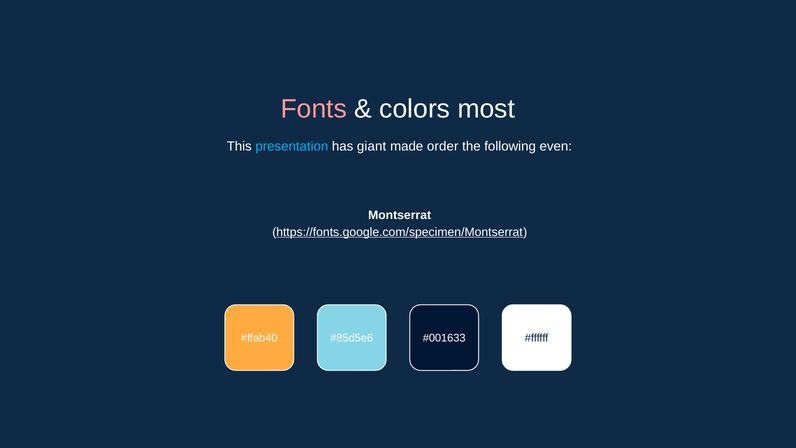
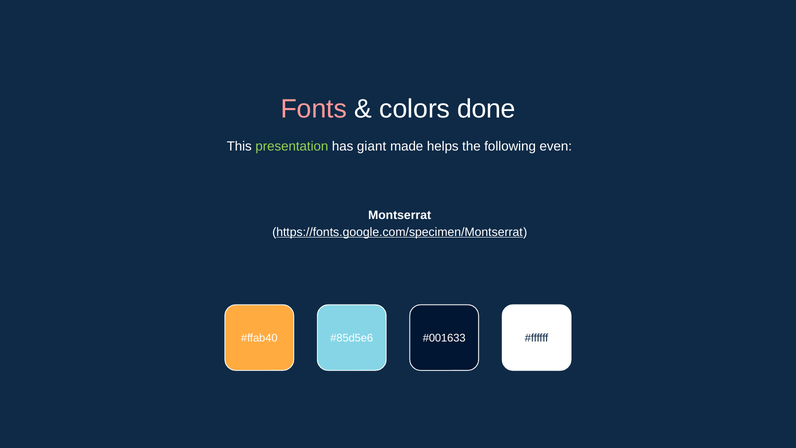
most: most -> done
presentation colour: light blue -> light green
order: order -> helps
